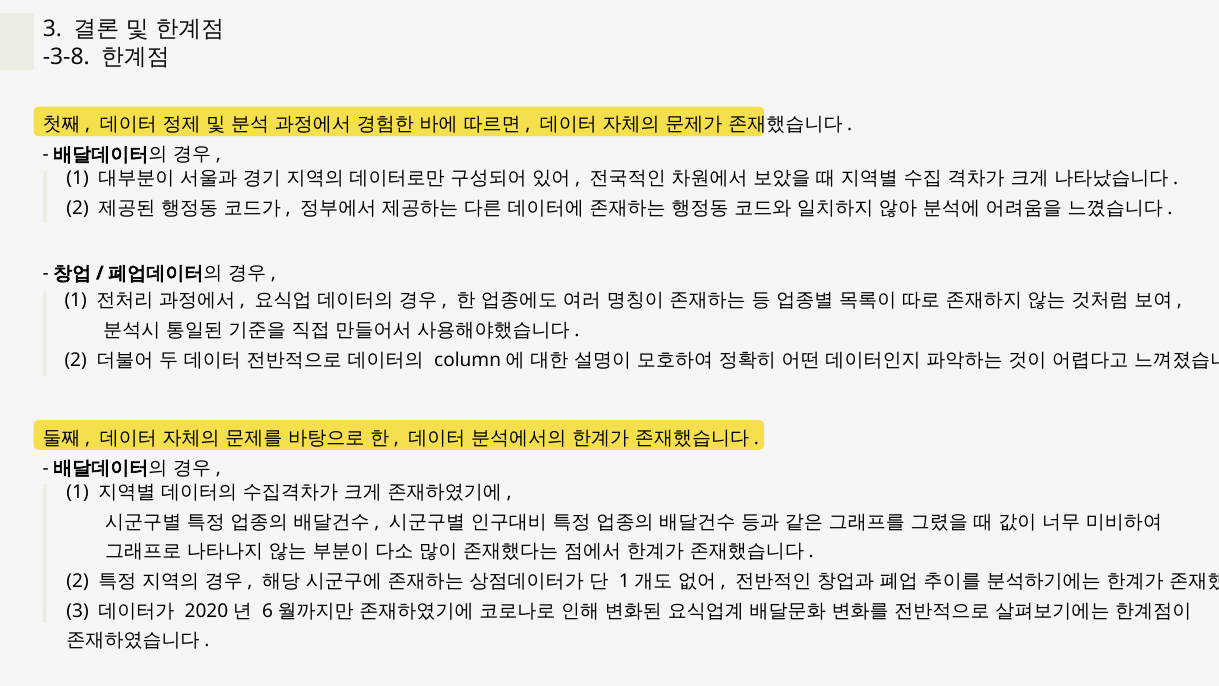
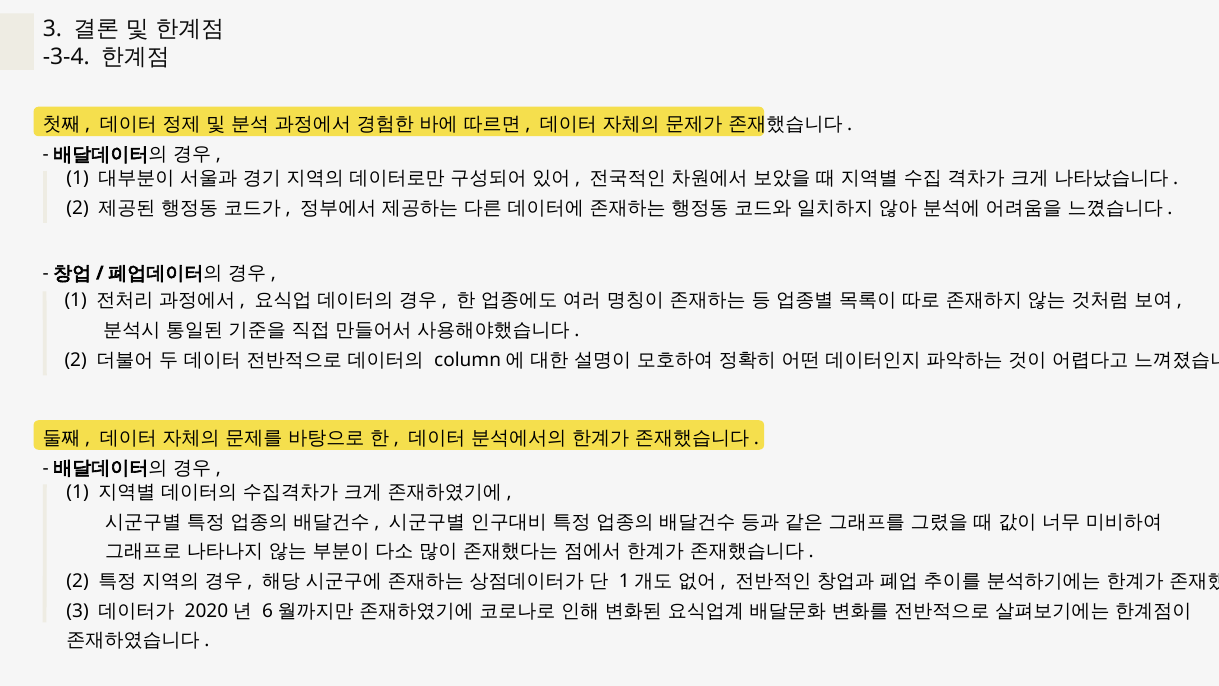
-3-8: -3-8 -> -3-4
